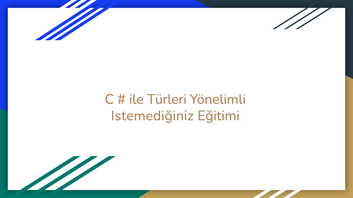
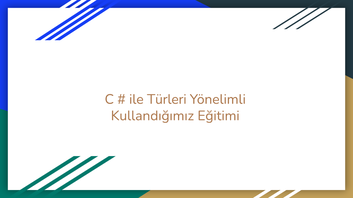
Istemediğiniz: Istemediğiniz -> Kullandığımız
